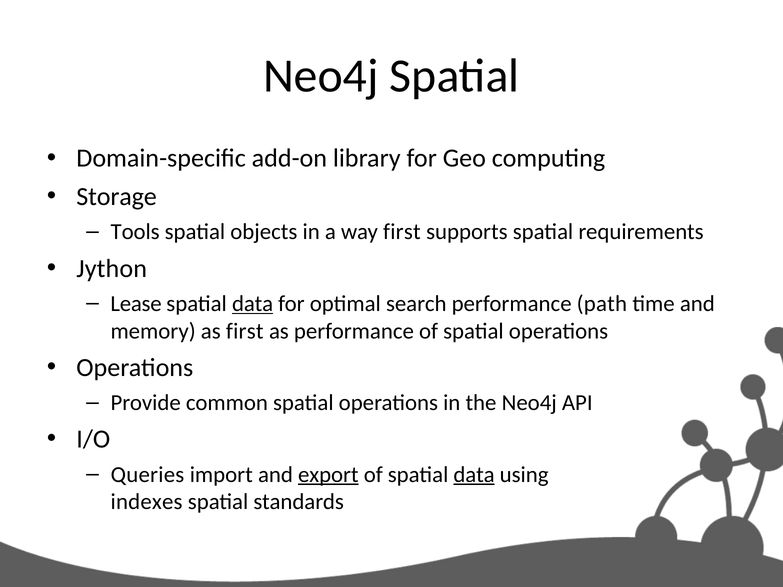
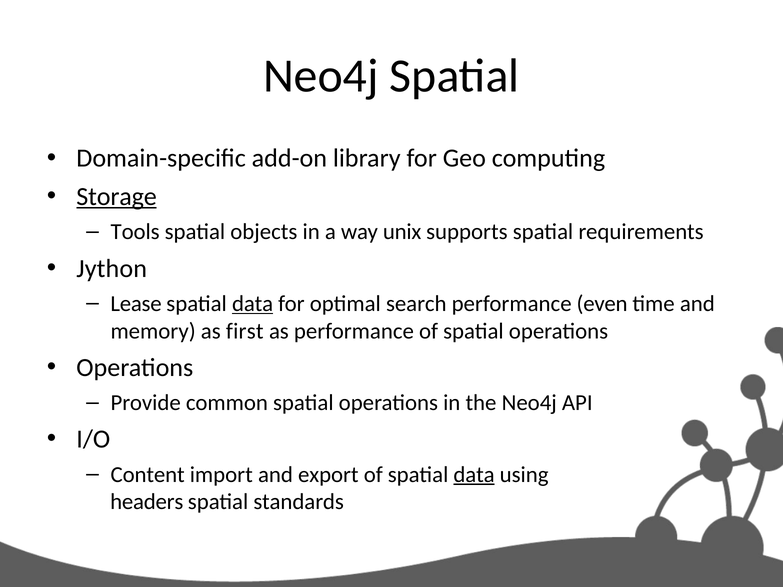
Storage underline: none -> present
way first: first -> unix
path: path -> even
Queries: Queries -> Content
export underline: present -> none
indexes: indexes -> headers
